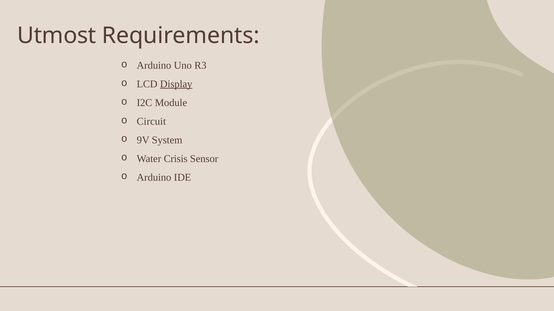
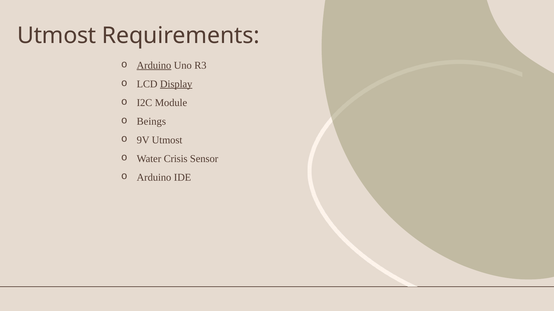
Arduino at (154, 65) underline: none -> present
Circuit: Circuit -> Beings
9V System: System -> Utmost
